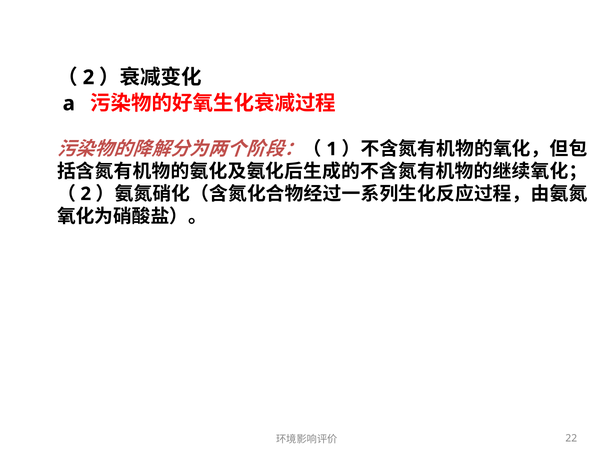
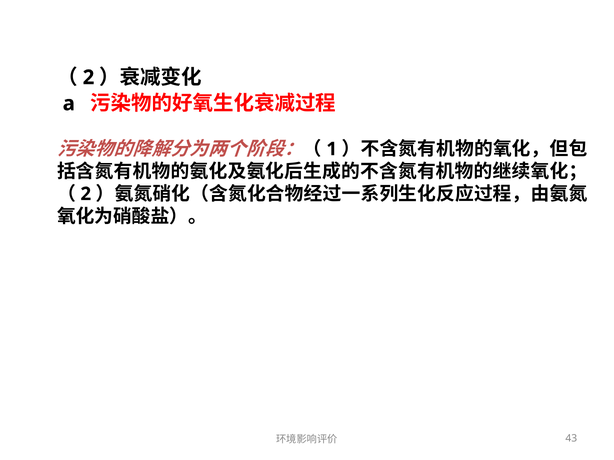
22: 22 -> 43
